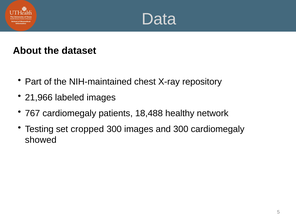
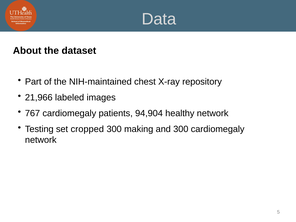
18,488: 18,488 -> 94,904
300 images: images -> making
showed at (41, 140): showed -> network
